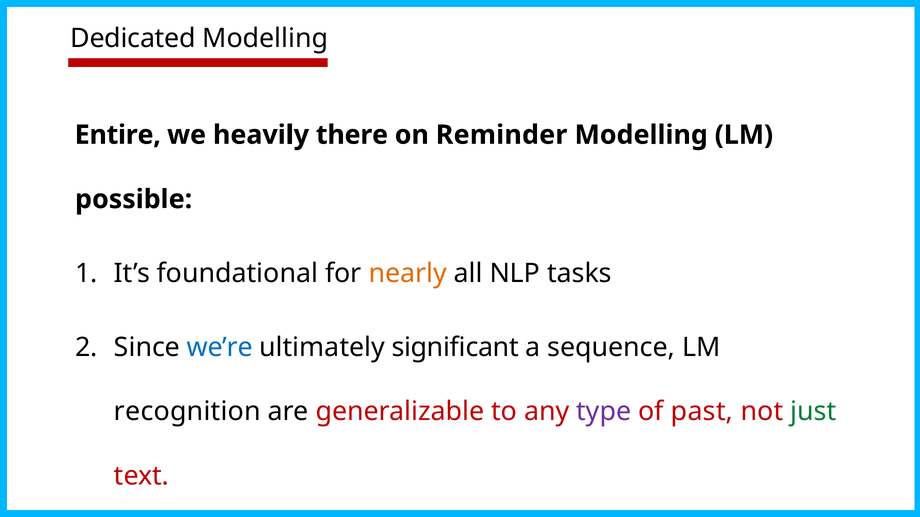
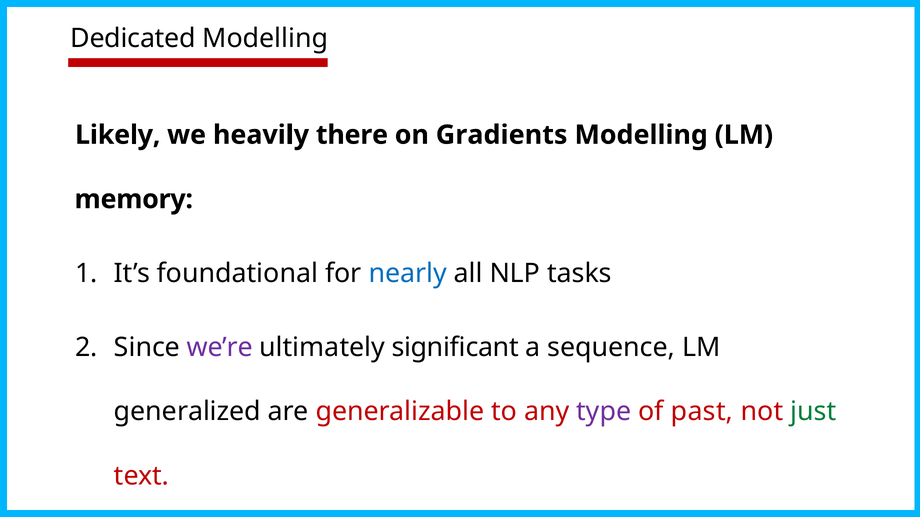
Entire: Entire -> Likely
Reminder: Reminder -> Gradients
possible: possible -> memory
nearly colour: orange -> blue
we’re colour: blue -> purple
recognition: recognition -> generalized
